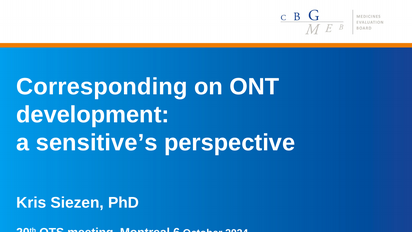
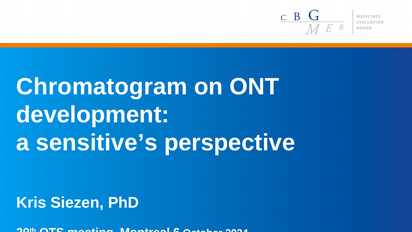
Corresponding: Corresponding -> Chromatogram
